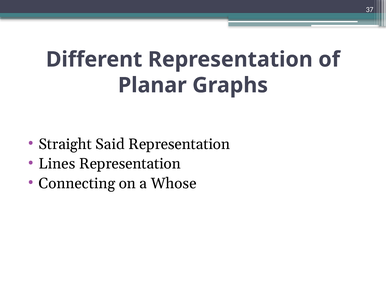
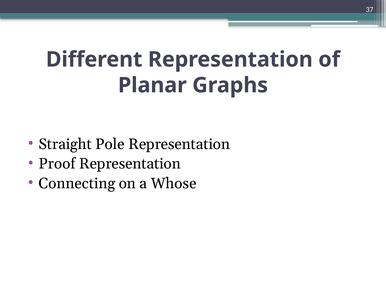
Said: Said -> Pole
Lines: Lines -> Proof
